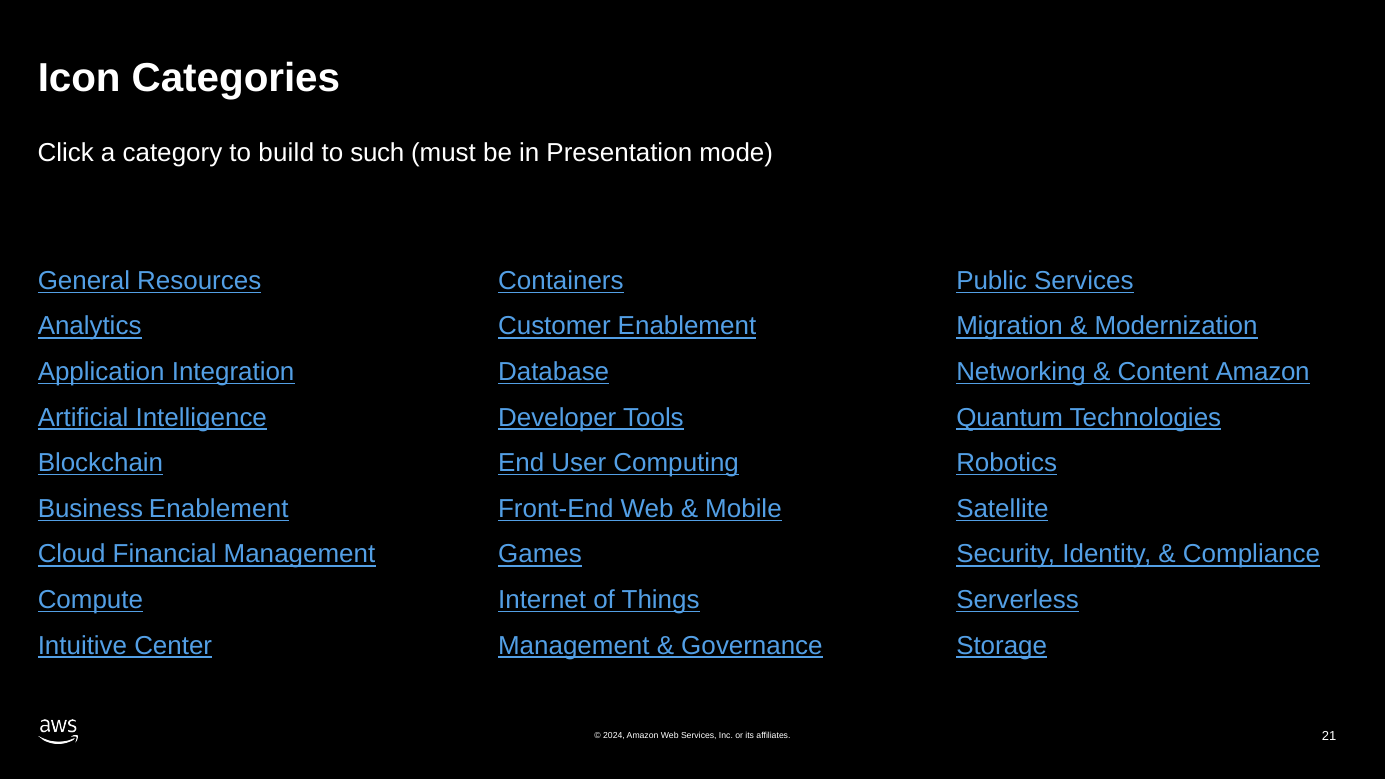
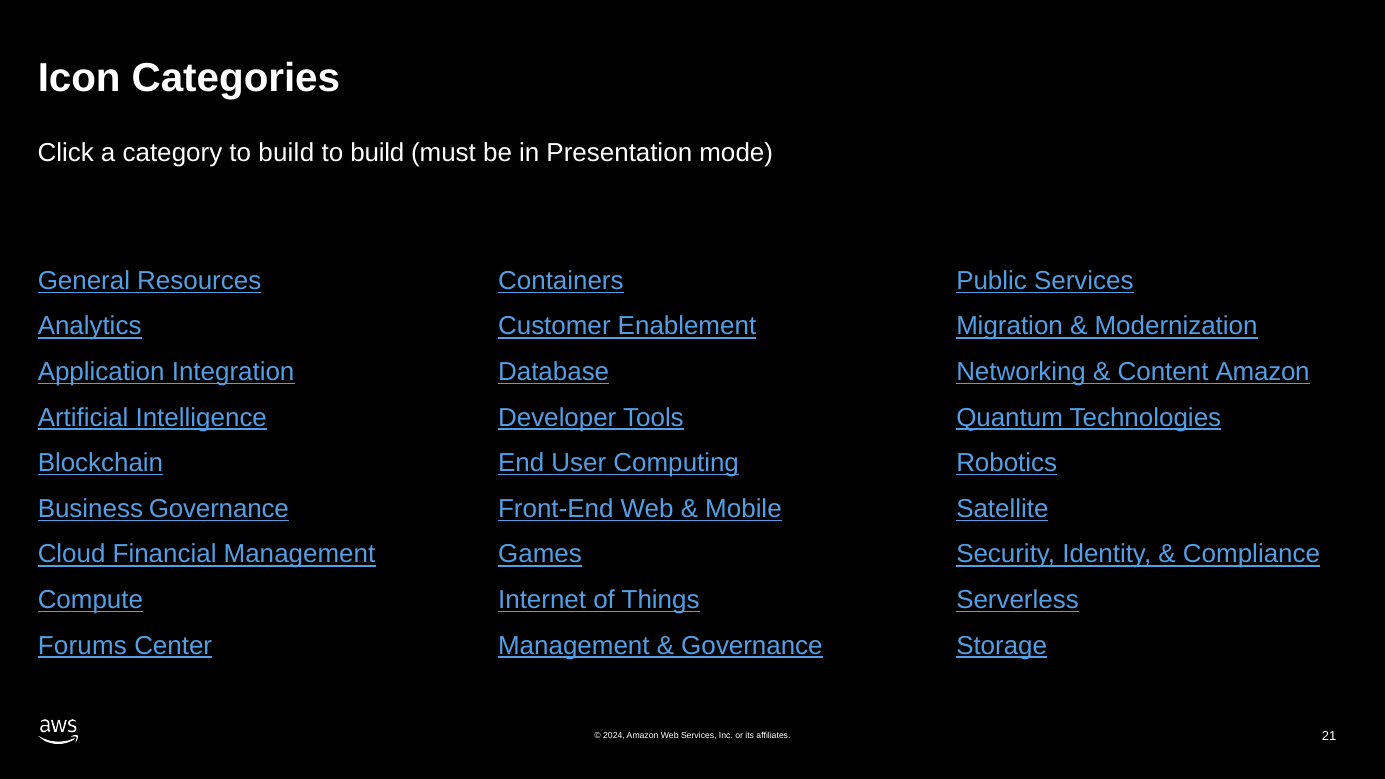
such at (377, 153): such -> build
Business Enablement: Enablement -> Governance
Intuitive: Intuitive -> Forums
